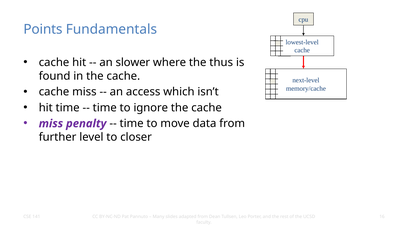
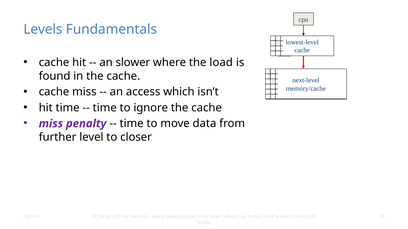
Points: Points -> Levels
thus: thus -> load
